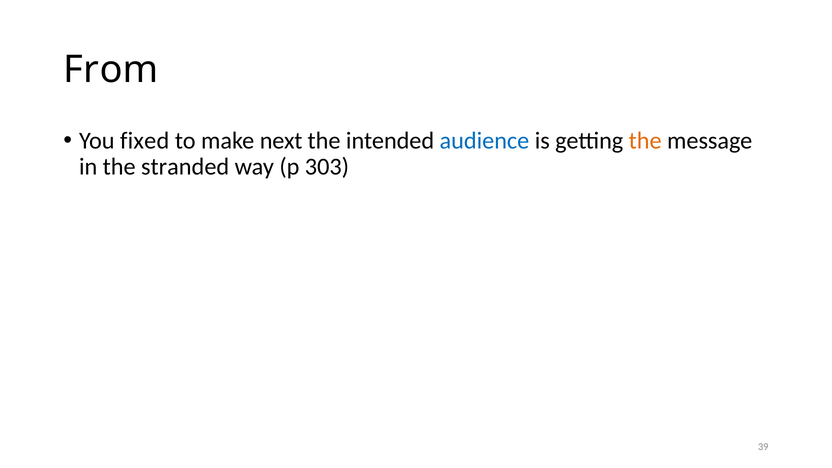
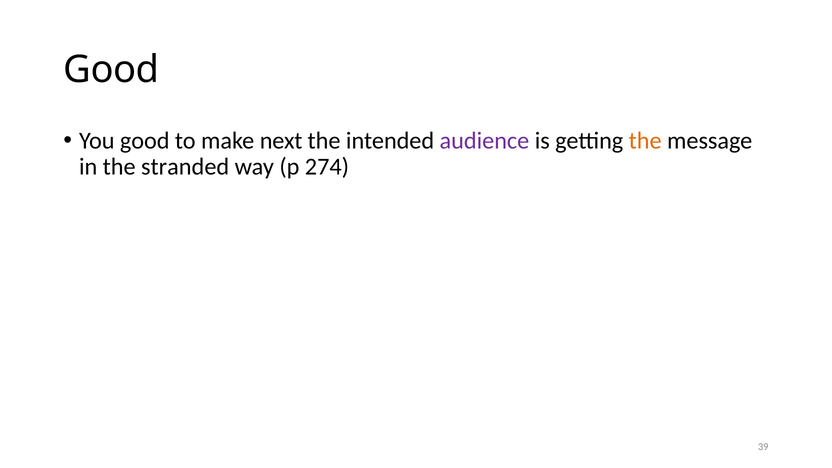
From at (111, 70): From -> Good
You fixed: fixed -> good
audience colour: blue -> purple
303: 303 -> 274
